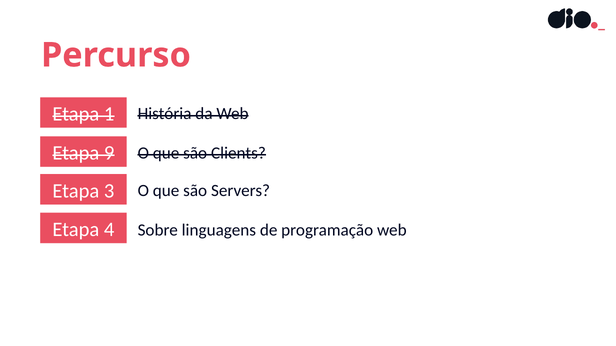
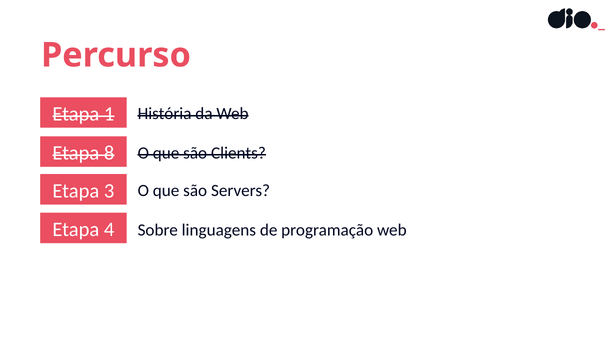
9: 9 -> 8
